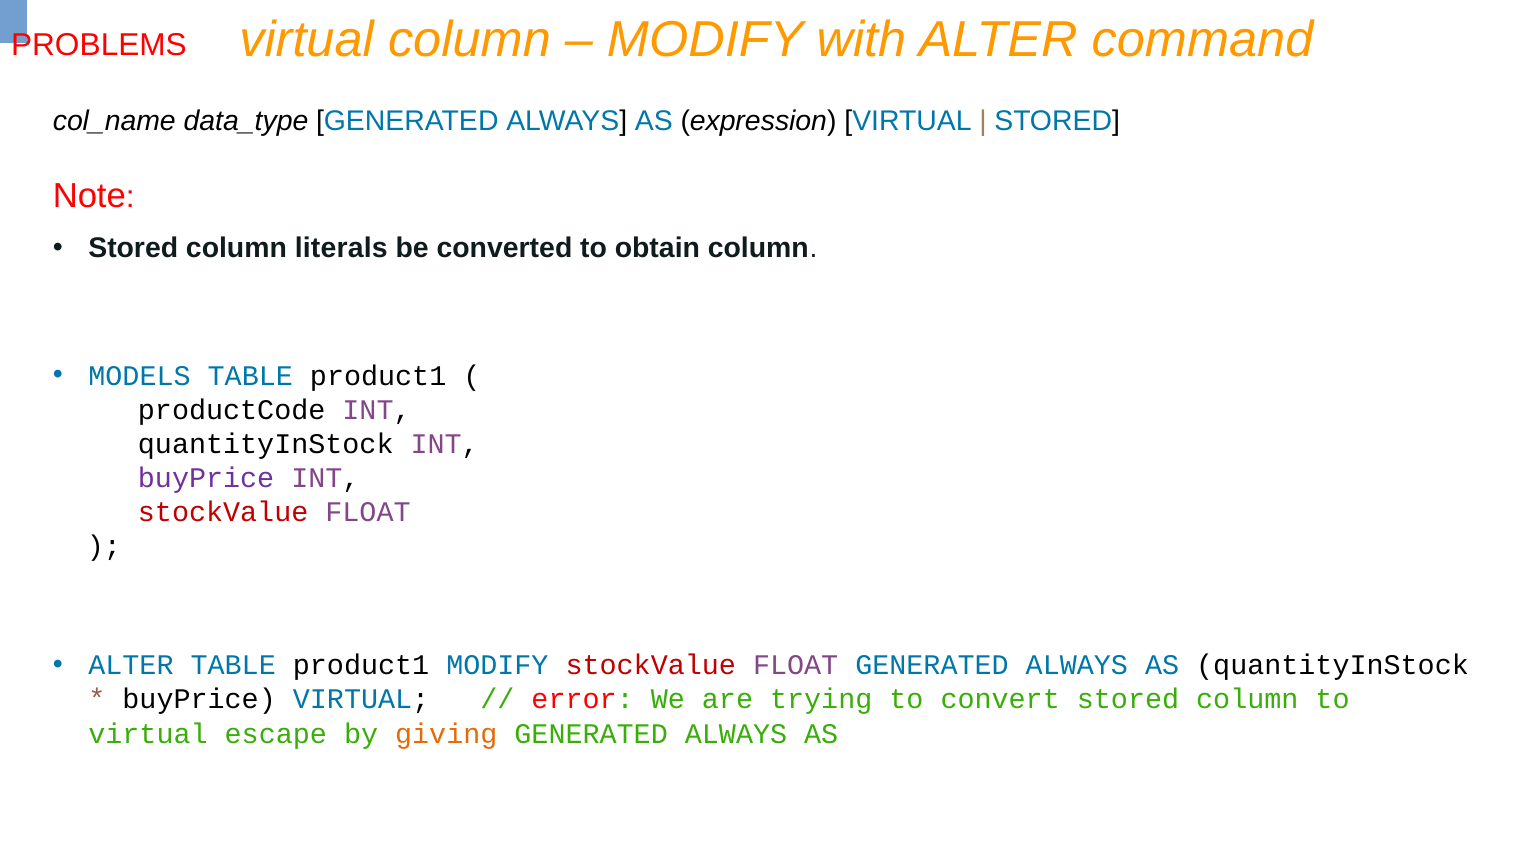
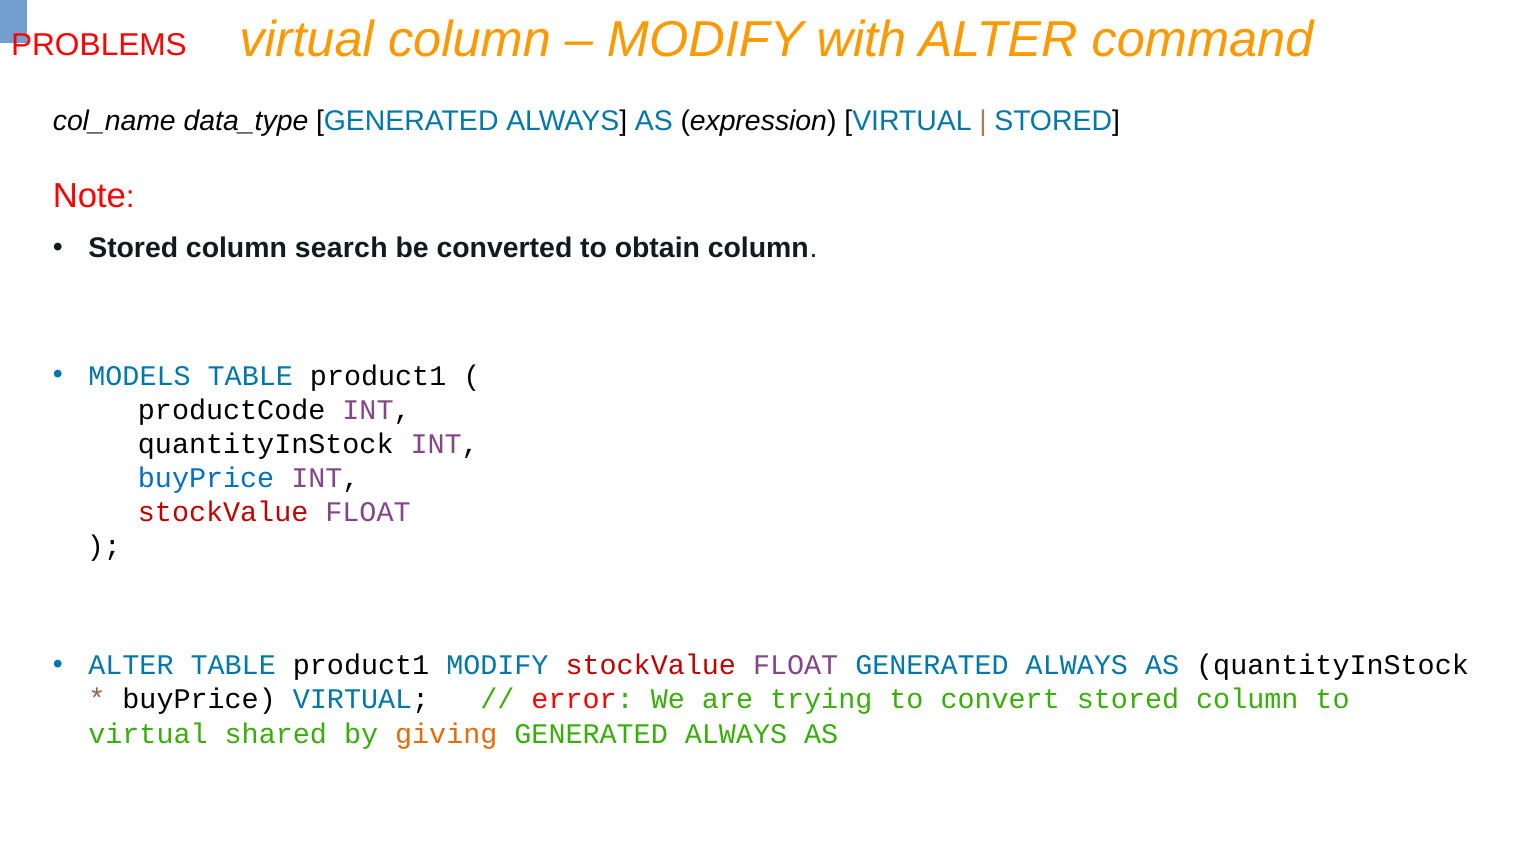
literals: literals -> search
buyPrice at (206, 478) colour: purple -> blue
escape: escape -> shared
